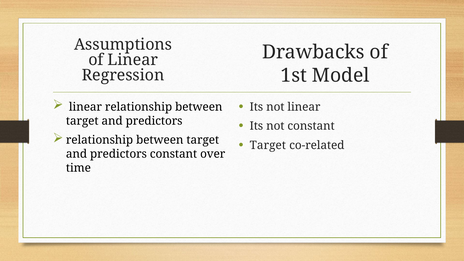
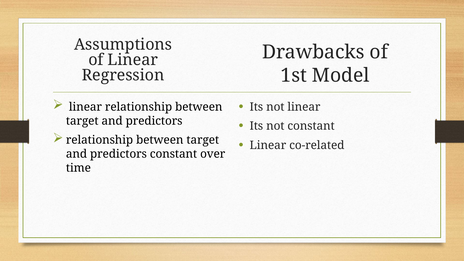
Target at (268, 145): Target -> Linear
